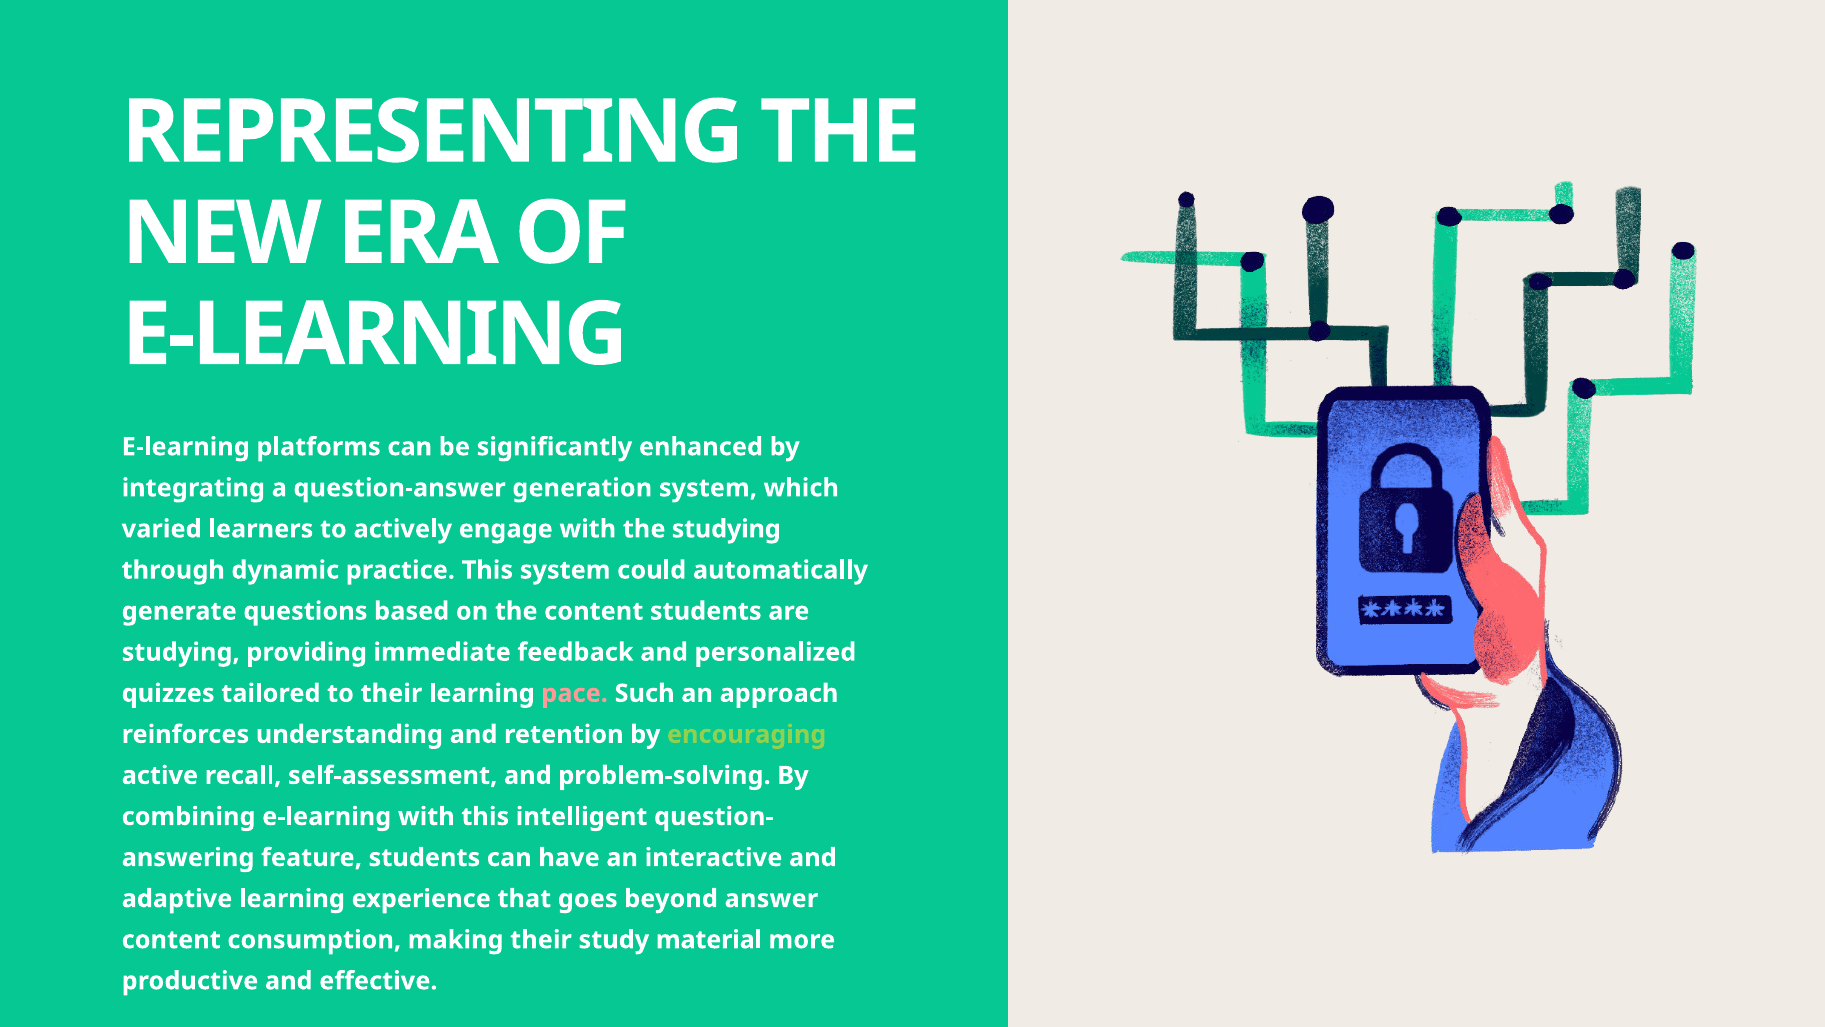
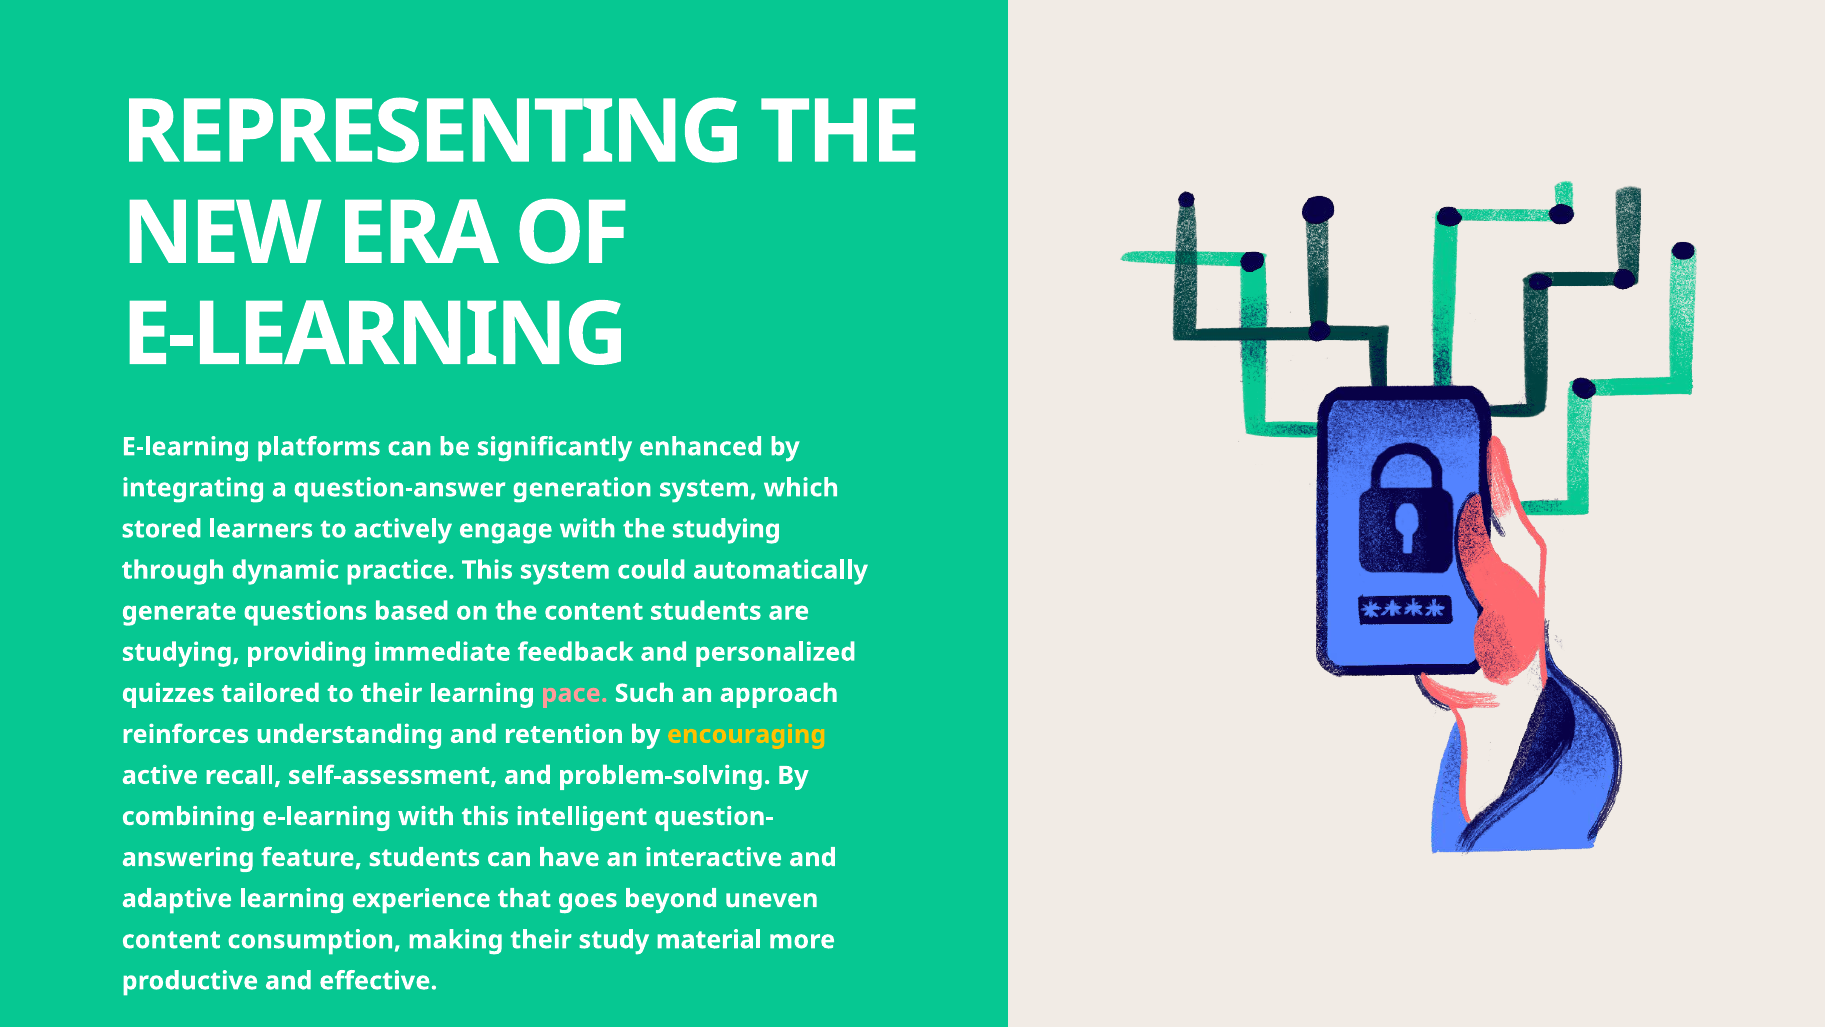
varied: varied -> stored
encouraging colour: light green -> yellow
answer: answer -> uneven
